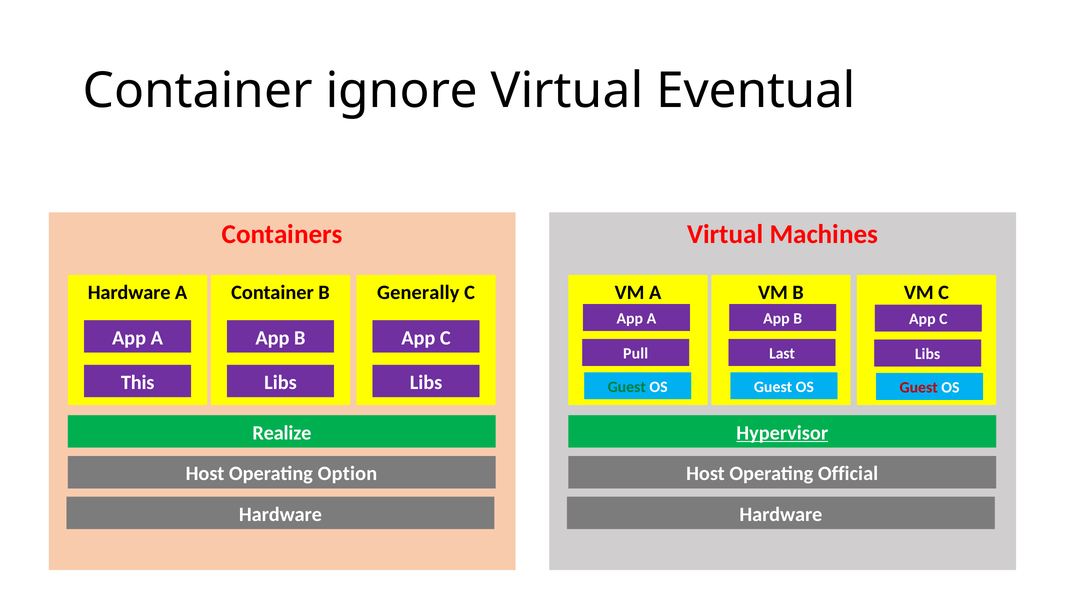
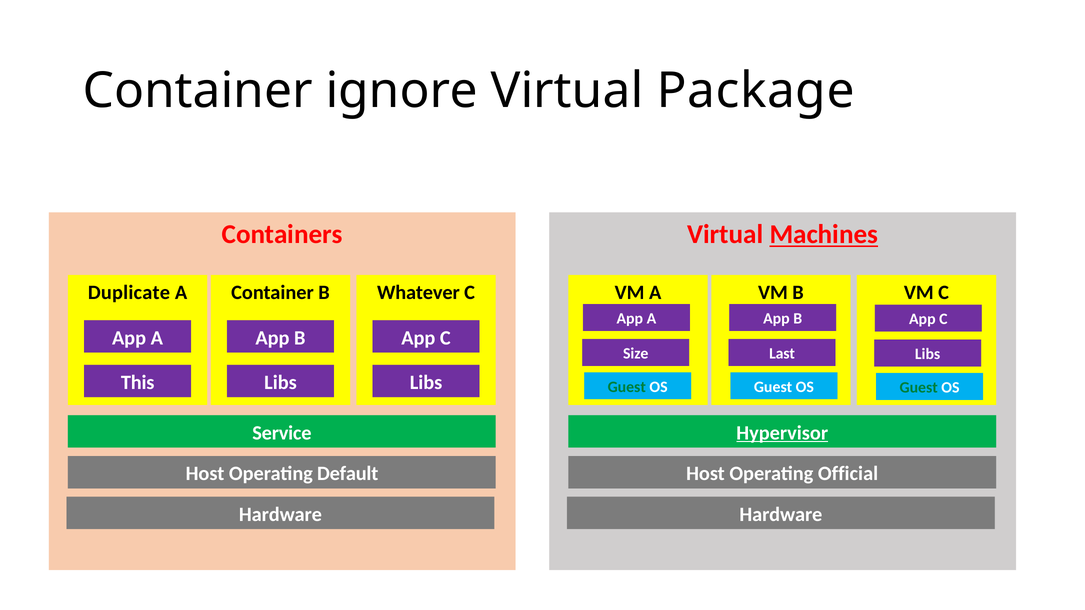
Eventual: Eventual -> Package
Machines underline: none -> present
Hardware at (129, 293): Hardware -> Duplicate
Generally: Generally -> Whatever
Pull: Pull -> Size
Guest at (919, 388) colour: red -> green
Realize: Realize -> Service
Option: Option -> Default
